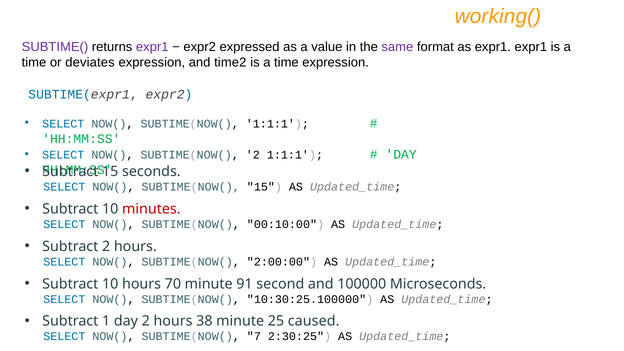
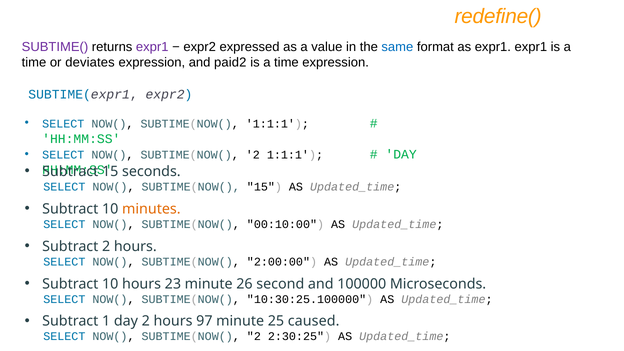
working(: working( -> redefine(
same colour: purple -> blue
time2: time2 -> paid2
minutes colour: red -> orange
70: 70 -> 23
91: 91 -> 26
38: 38 -> 97
7 at (254, 337): 7 -> 2
